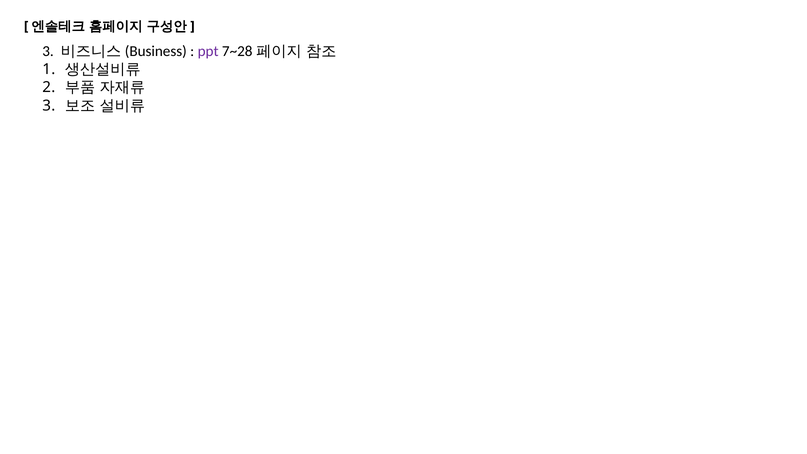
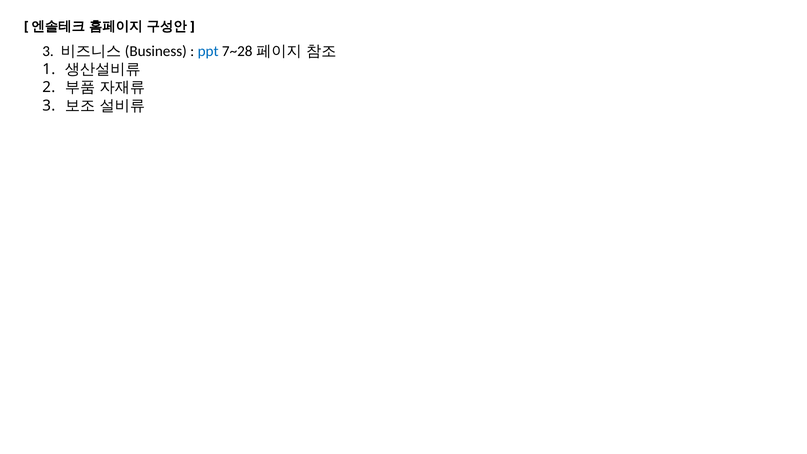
ppt colour: purple -> blue
